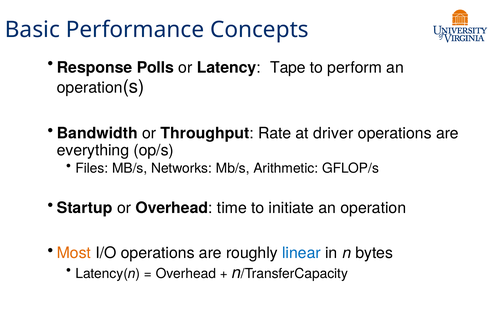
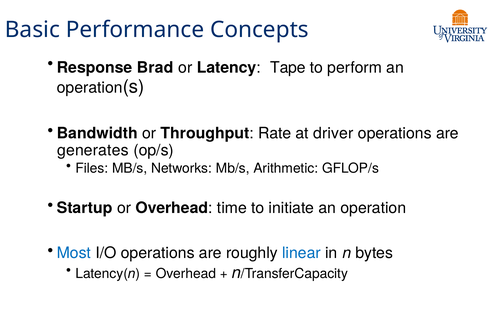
Polls: Polls -> Brad
everything: everything -> generates
Most colour: orange -> blue
